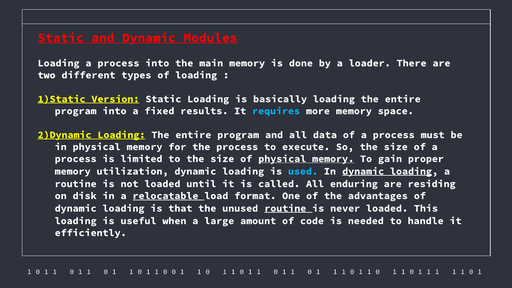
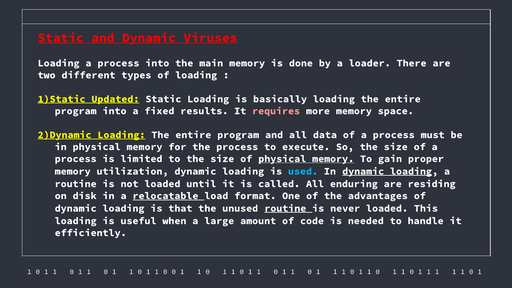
Modules: Modules -> Viruses
Version: Version -> Updated
requires colour: light blue -> pink
